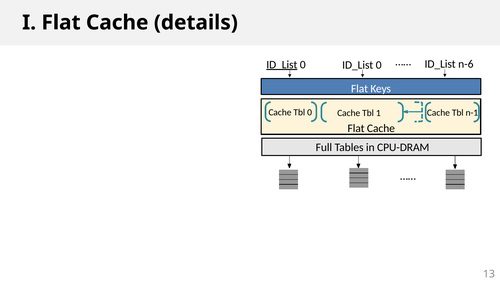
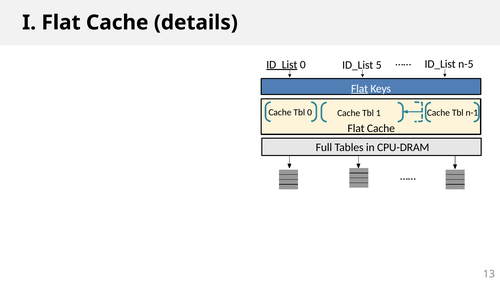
0 ID_List 0: 0 -> 5
n-6: n-6 -> n-5
Flat at (360, 89) underline: none -> present
